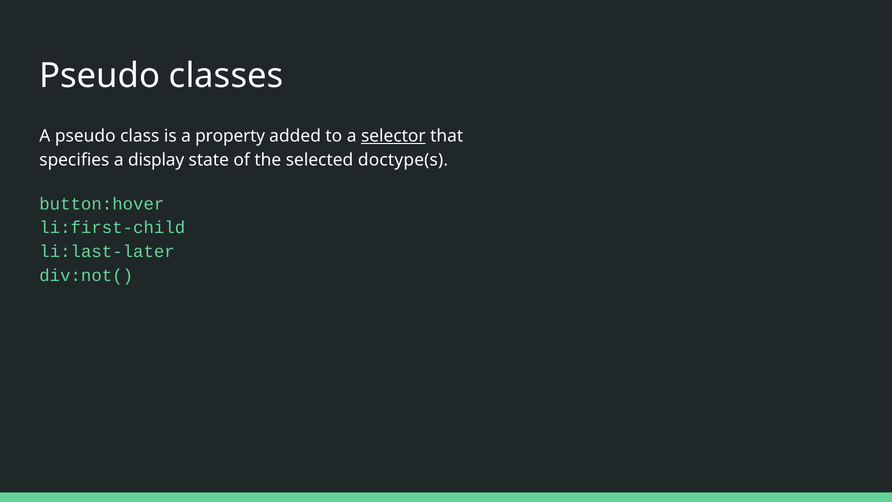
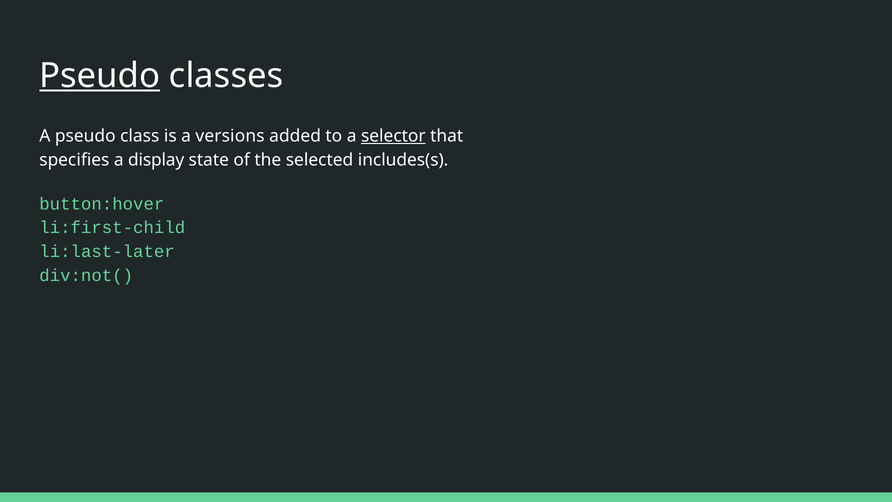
Pseudo at (100, 76) underline: none -> present
property: property -> versions
doctype(s: doctype(s -> includes(s
